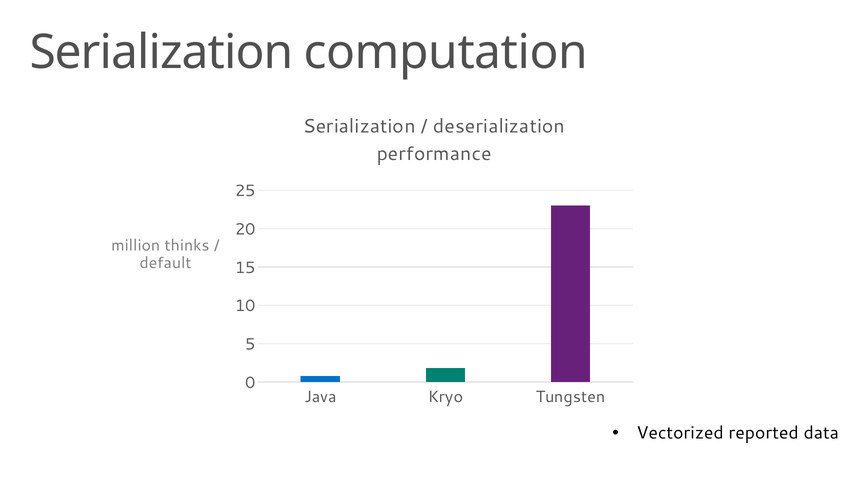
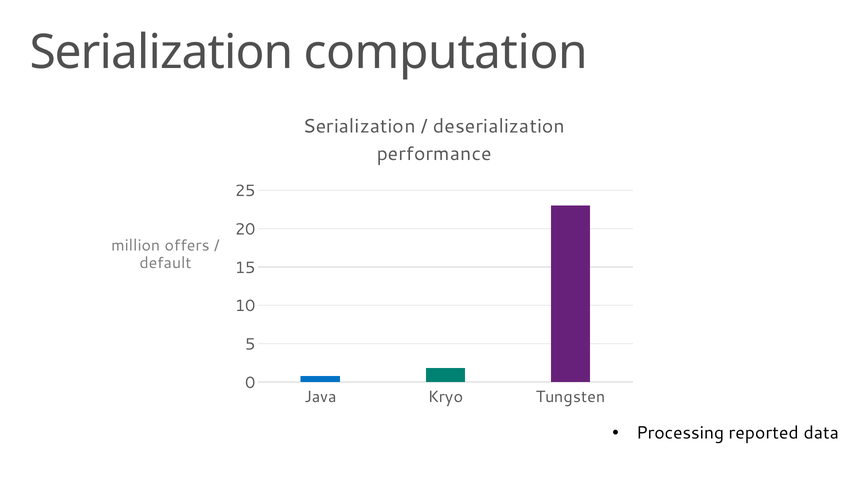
thinks: thinks -> offers
Vectorized: Vectorized -> Processing
